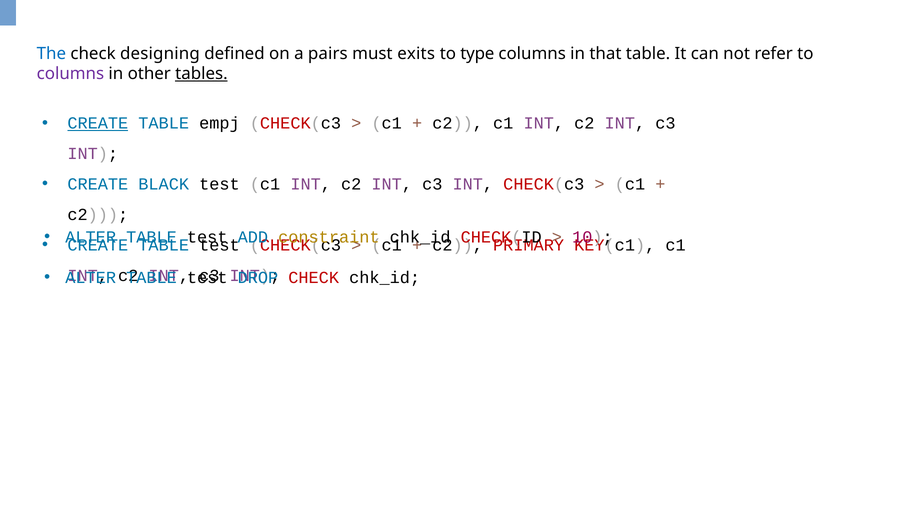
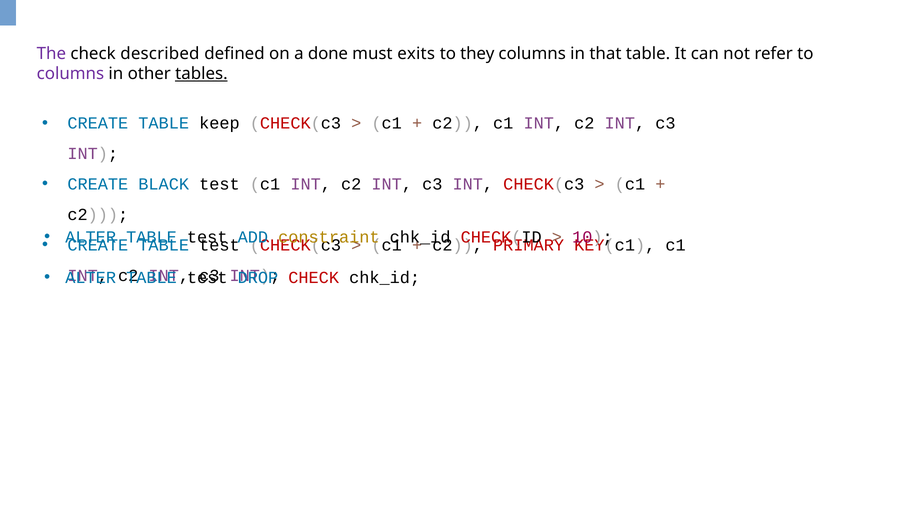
The colour: blue -> purple
designing: designing -> described
pairs: pairs -> done
type: type -> they
CREATE at (98, 123) underline: present -> none
empj: empj -> keep
